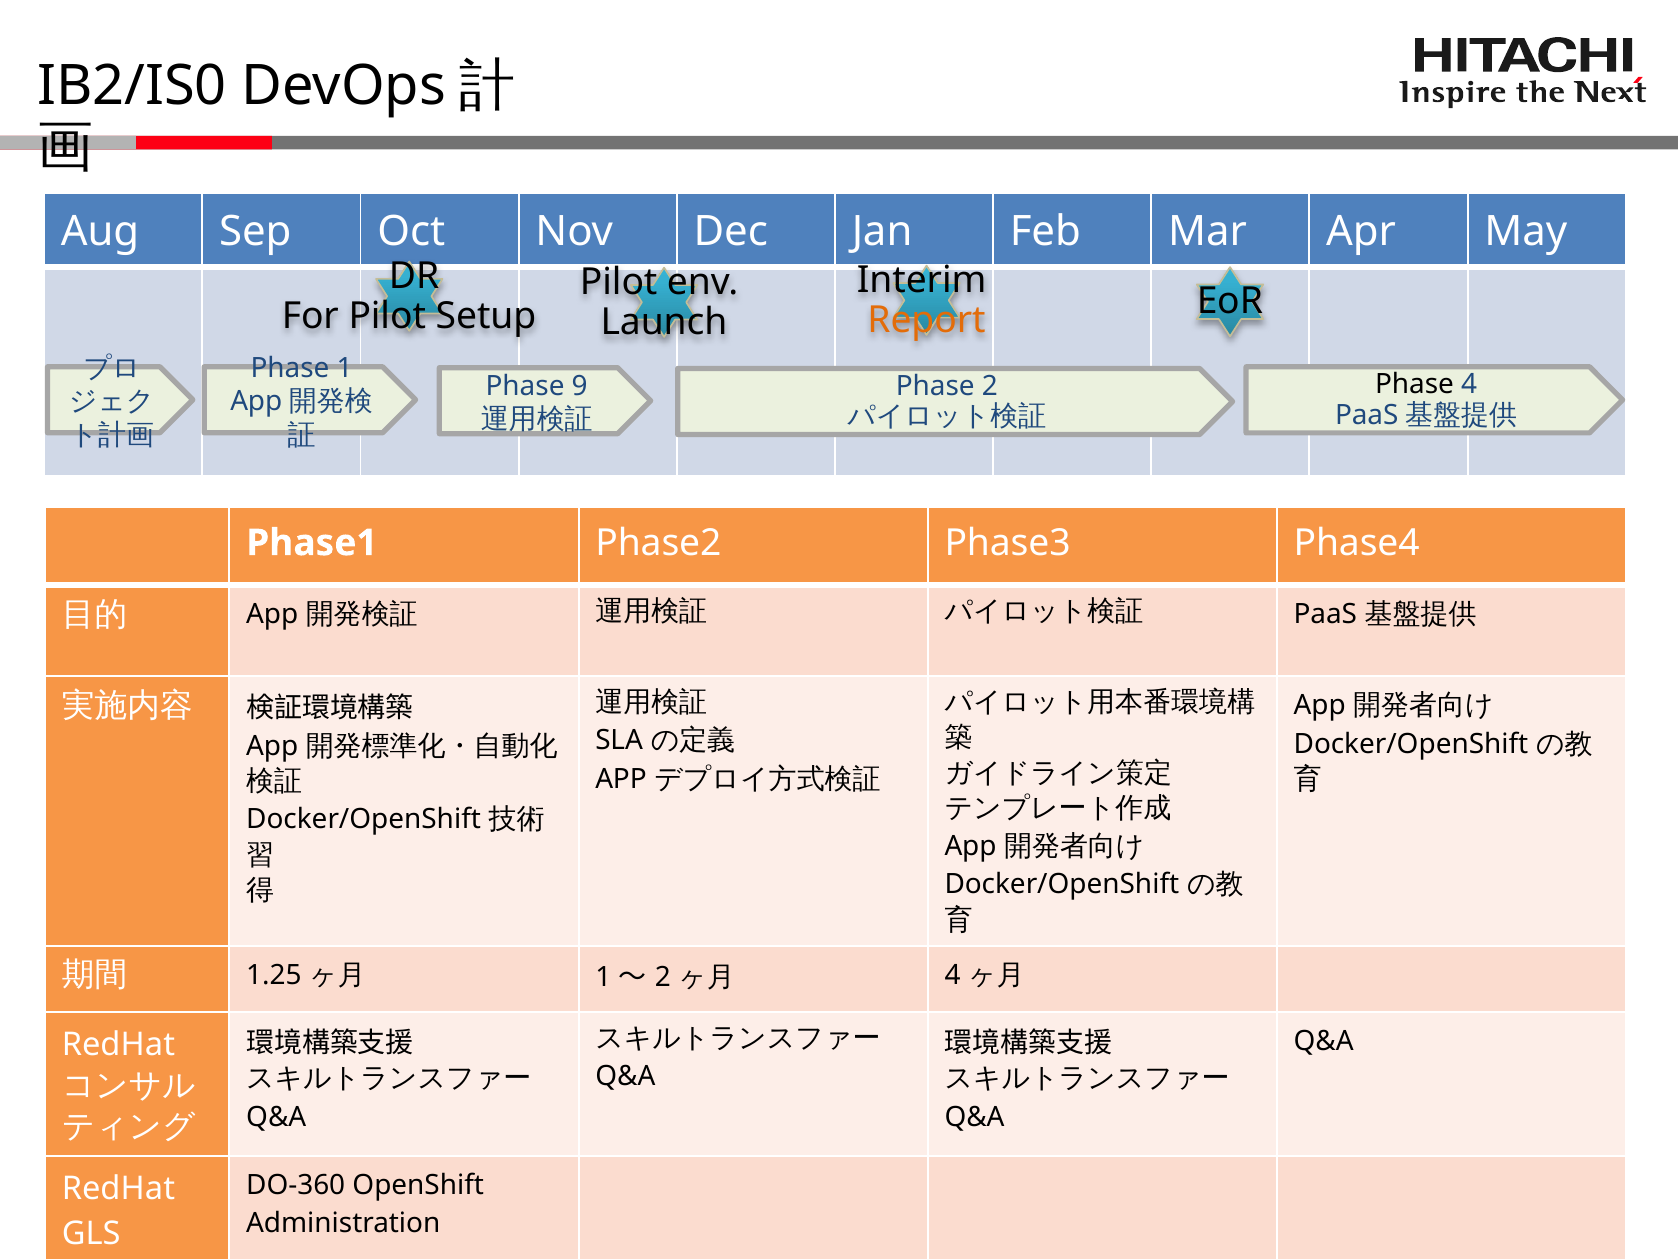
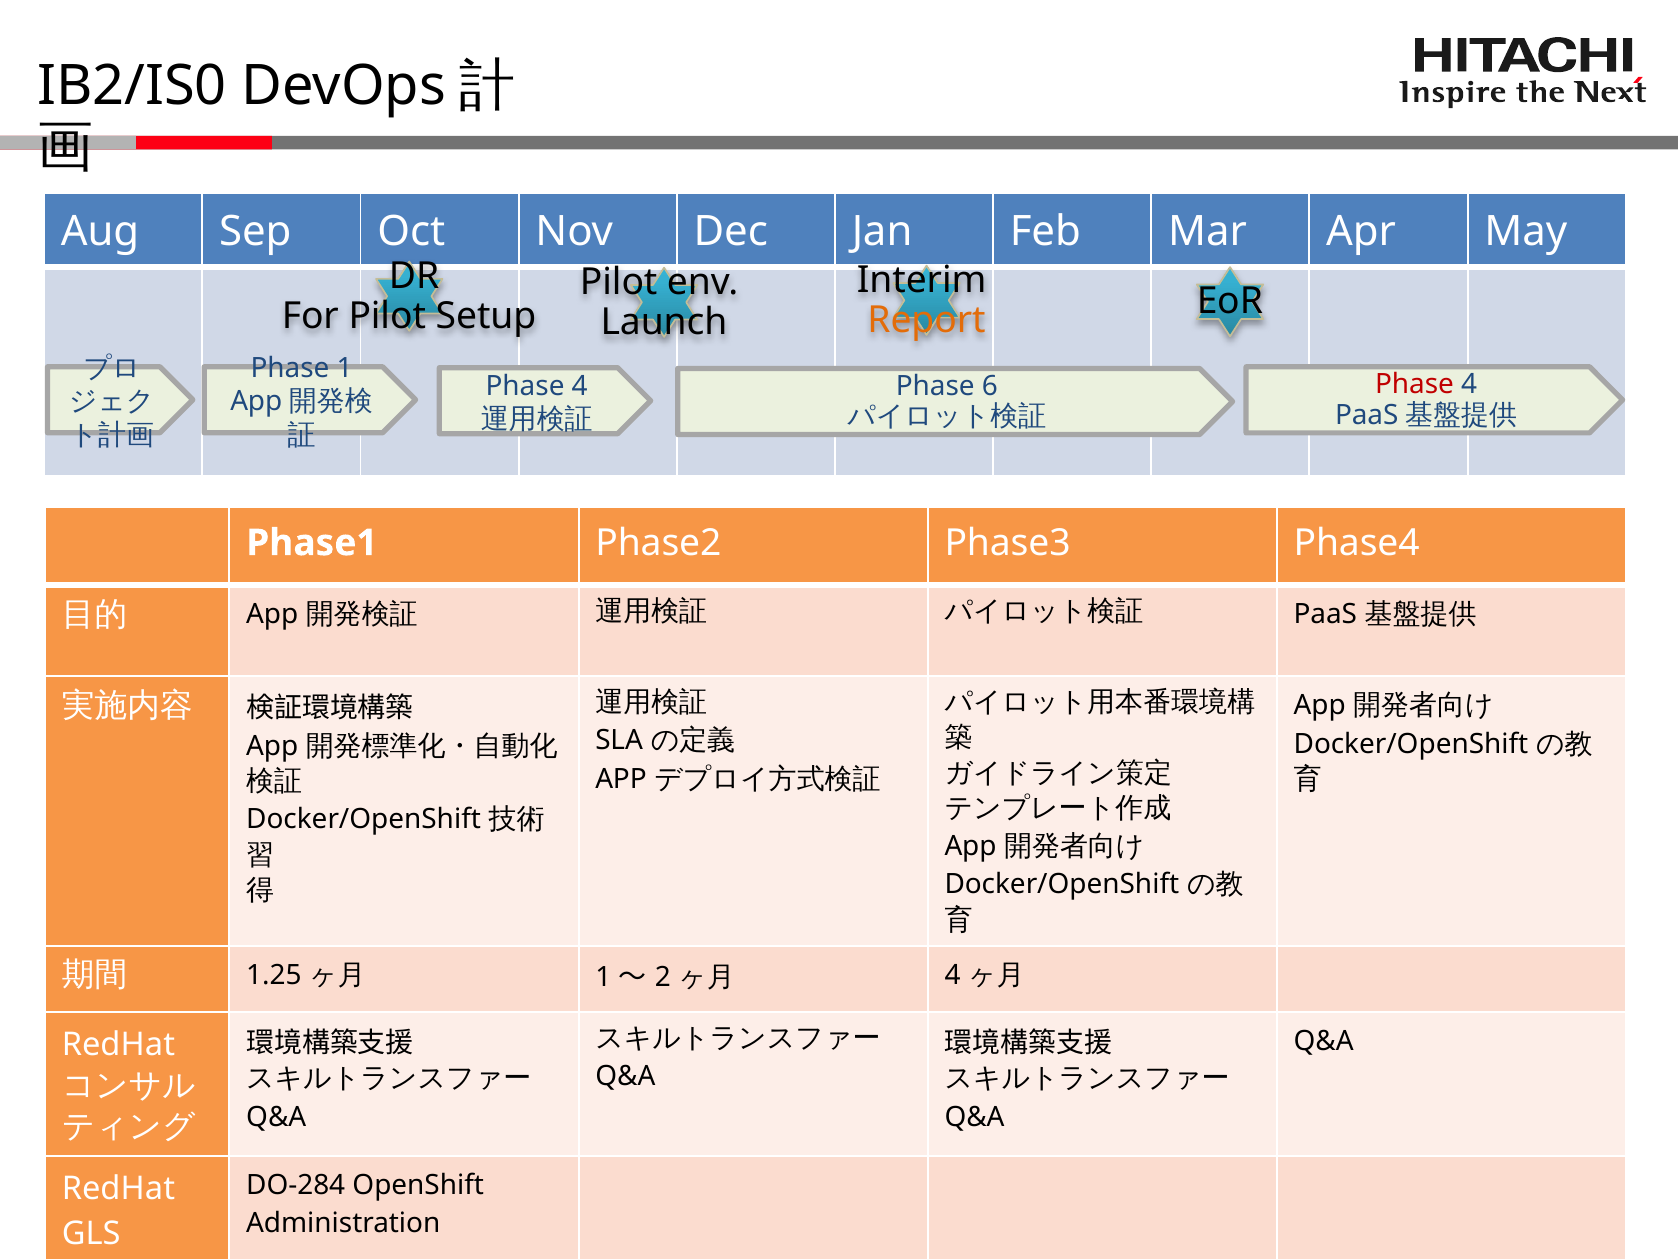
Phase at (1414, 384) colour: black -> red
9 at (580, 386): 9 -> 4
Phase 2: 2 -> 6
DO-360: DO-360 -> DO-284
